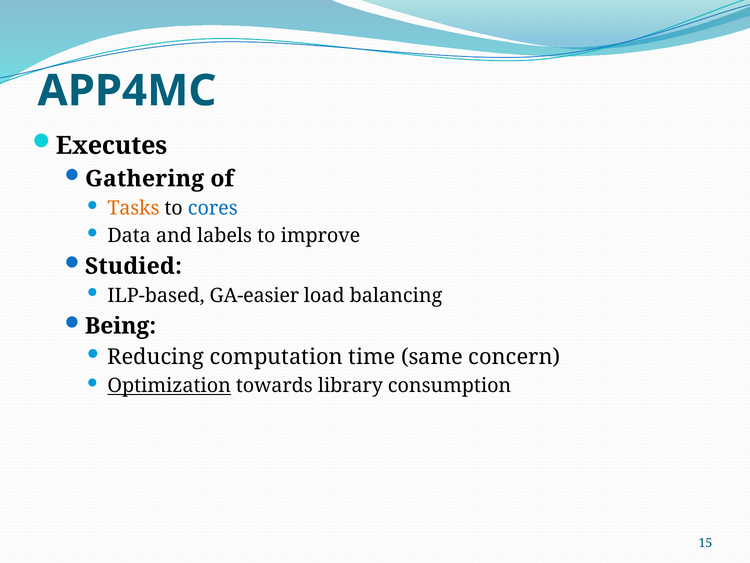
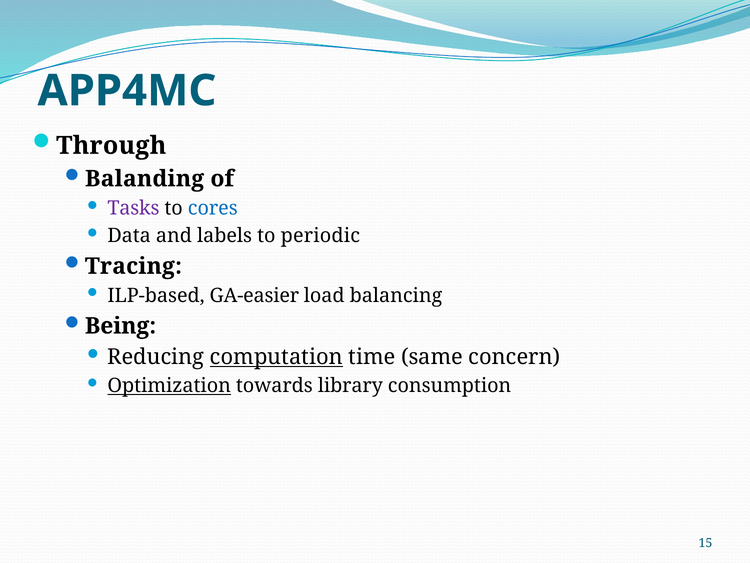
Executes: Executes -> Through
Gathering: Gathering -> Balanding
Tasks colour: orange -> purple
improve: improve -> periodic
Studied: Studied -> Tracing
computation underline: none -> present
